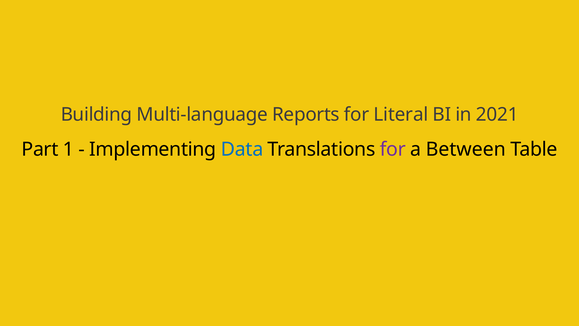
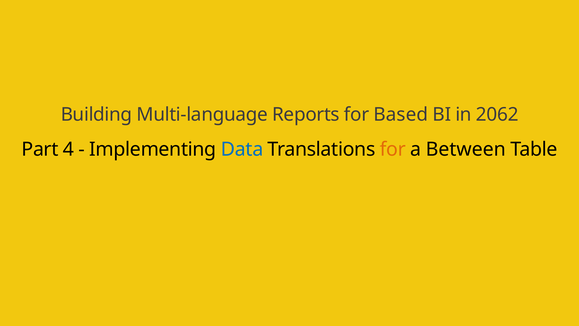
Literal: Literal -> Based
2021: 2021 -> 2062
1: 1 -> 4
for at (393, 149) colour: purple -> orange
